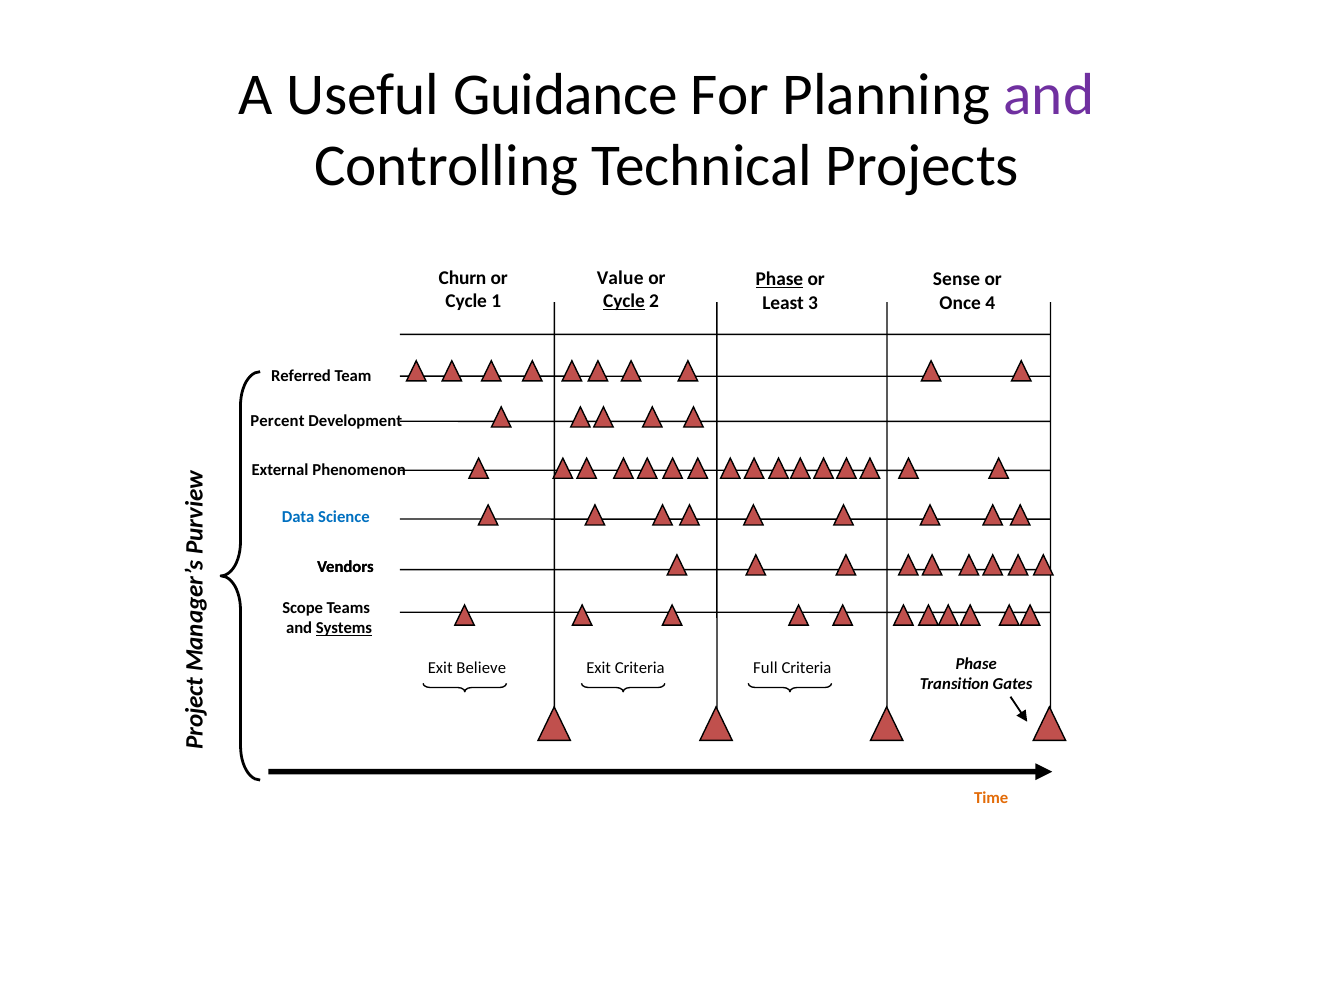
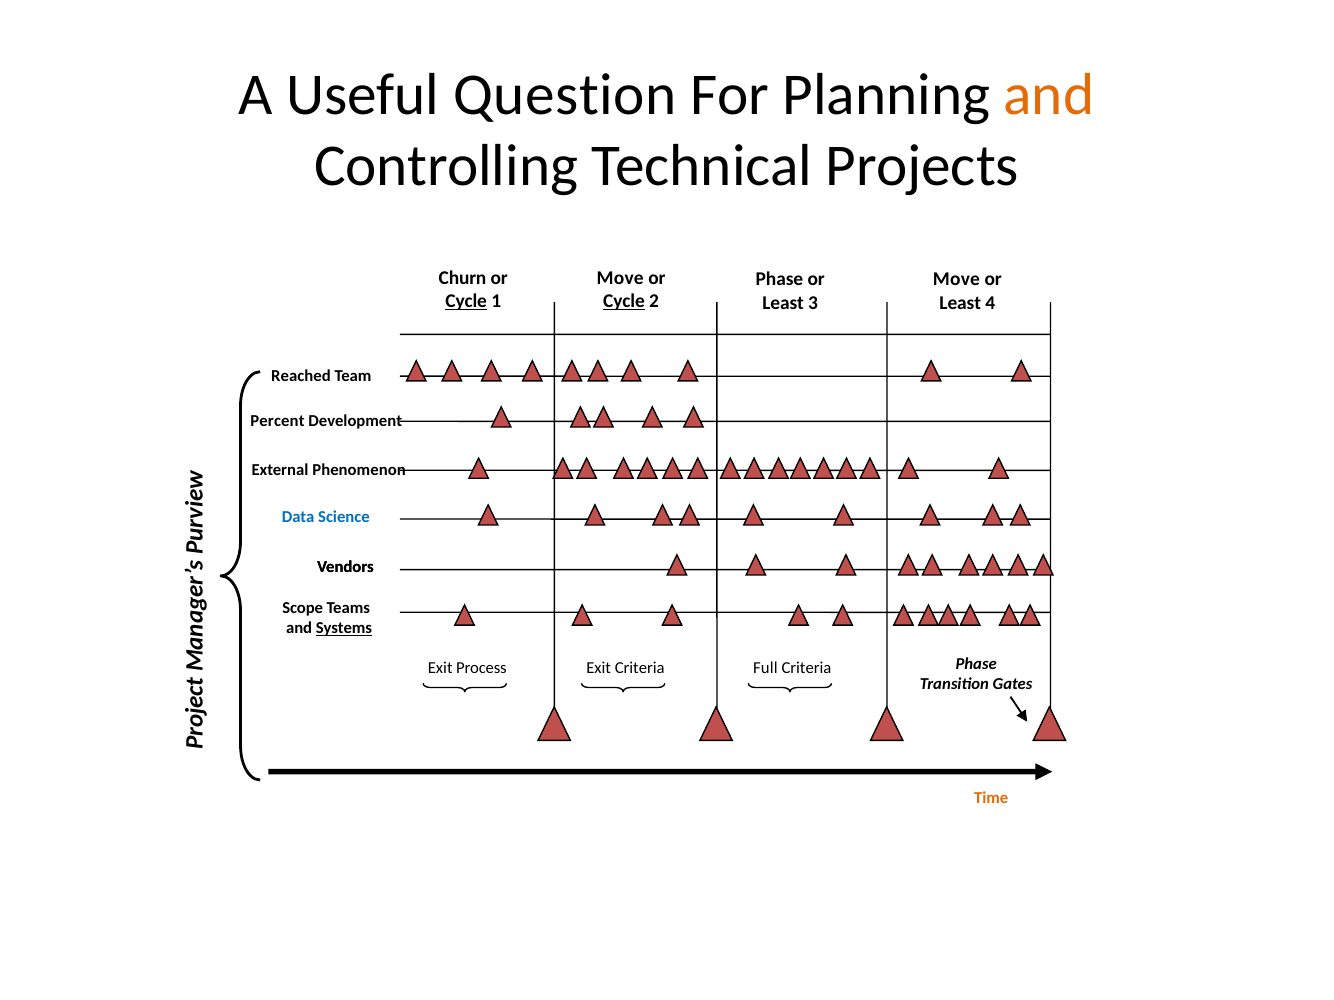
Guidance: Guidance -> Question
and at (1049, 95) colour: purple -> orange
Value at (620, 278): Value -> Move
Phase at (779, 280) underline: present -> none
Sense at (956, 280): Sense -> Move
Cycle at (466, 302) underline: none -> present
Once at (960, 303): Once -> Least
Referred: Referred -> Reached
Believe: Believe -> Process
